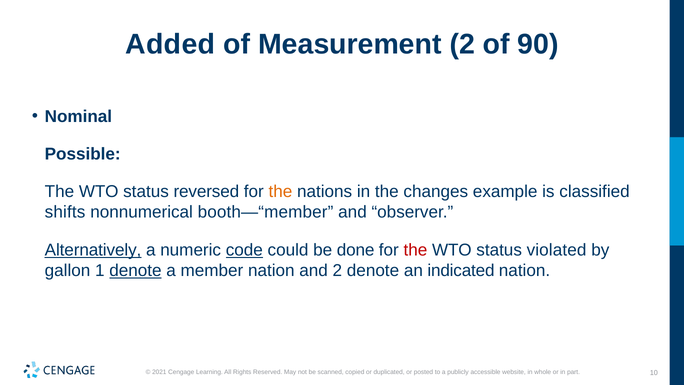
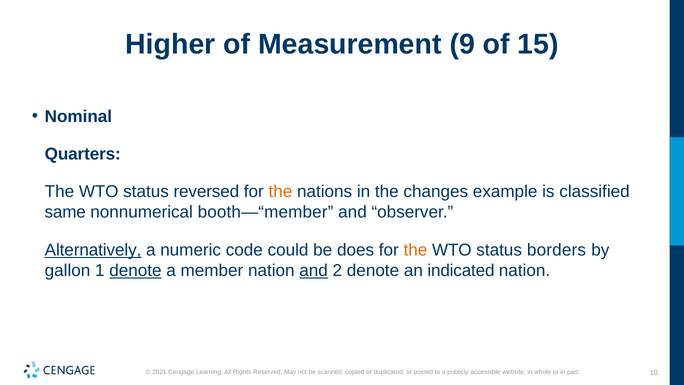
Added: Added -> Higher
Measurement 2: 2 -> 9
90: 90 -> 15
Possible: Possible -> Quarters
shifts: shifts -> same
code underline: present -> none
done: done -> does
the at (415, 250) colour: red -> orange
violated: violated -> borders
and at (314, 270) underline: none -> present
